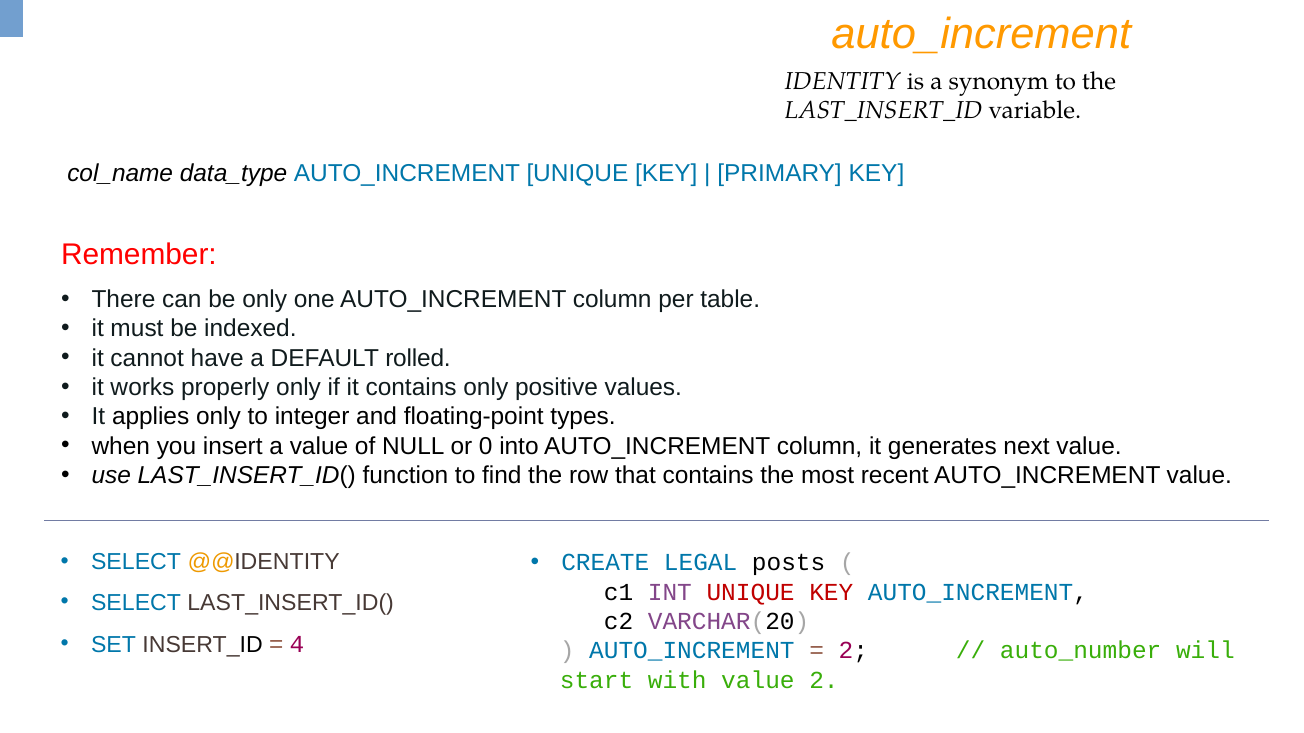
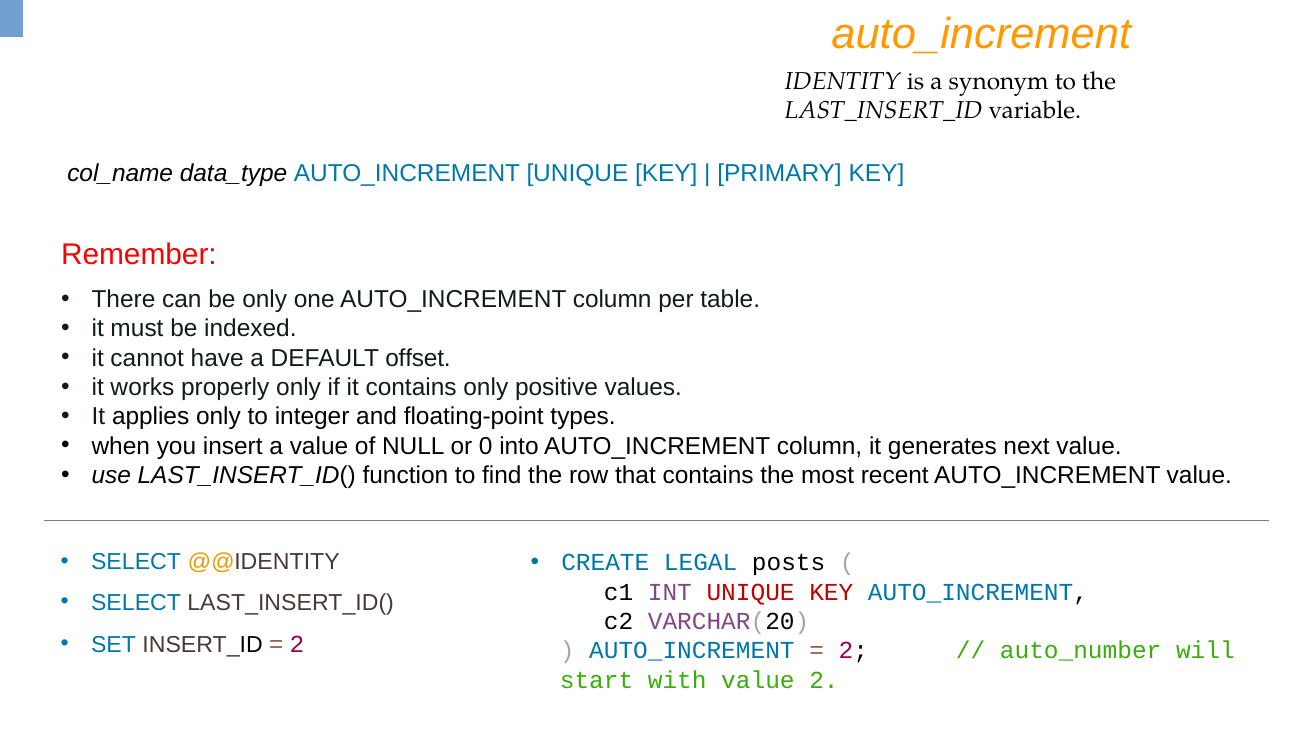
rolled: rolled -> offset
4 at (297, 645): 4 -> 2
